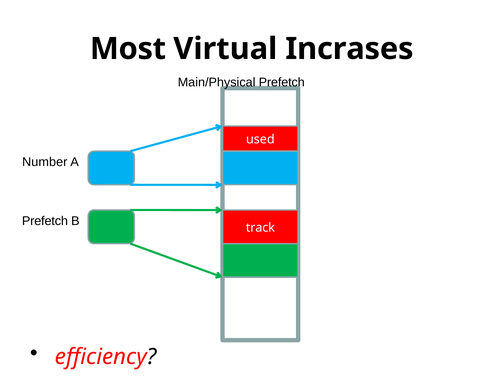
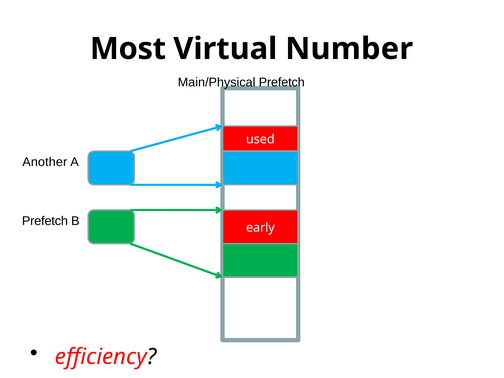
Incrases: Incrases -> Number
Number: Number -> Another
track: track -> early
